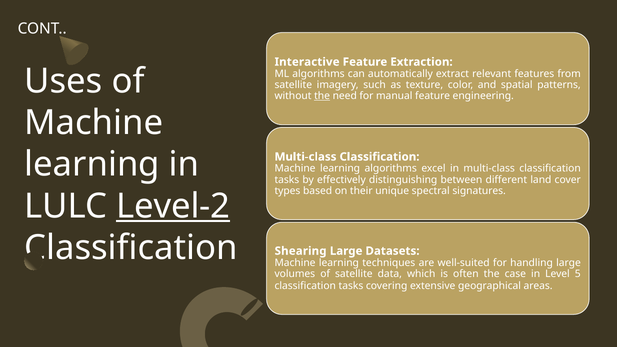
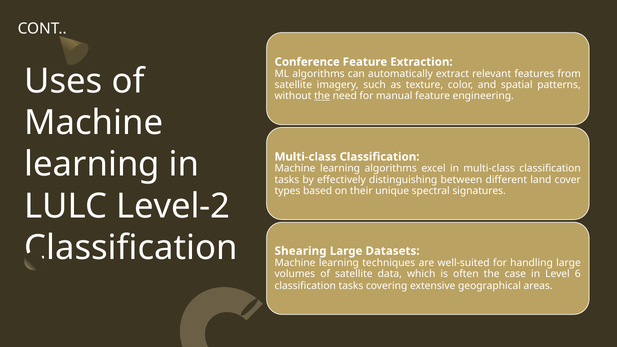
Interactive: Interactive -> Conference
Level-2 underline: present -> none
5: 5 -> 6
